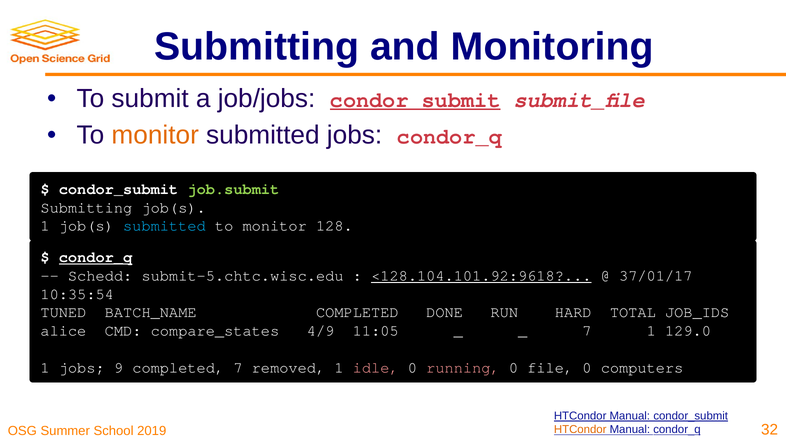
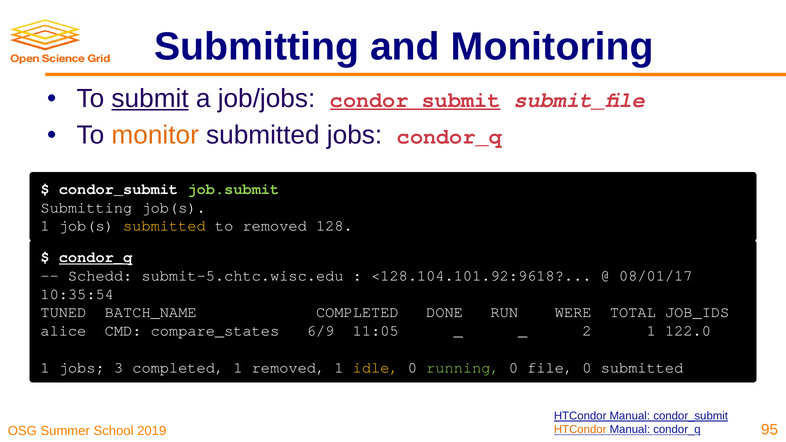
submit underline: none -> present
submitted at (164, 226) colour: light blue -> yellow
monitor at (275, 226): monitor -> removed
<128.104.101.92:9618 underline: present -> none
37/01/17: 37/01/17 -> 08/01/17
HARD: HARD -> WERE
4/9: 4/9 -> 6/9
7 at (587, 331): 7 -> 2
129.0: 129.0 -> 122.0
9: 9 -> 3
completed 7: 7 -> 1
idle colour: pink -> yellow
running colour: pink -> light green
0 computers: computers -> submitted
32: 32 -> 95
